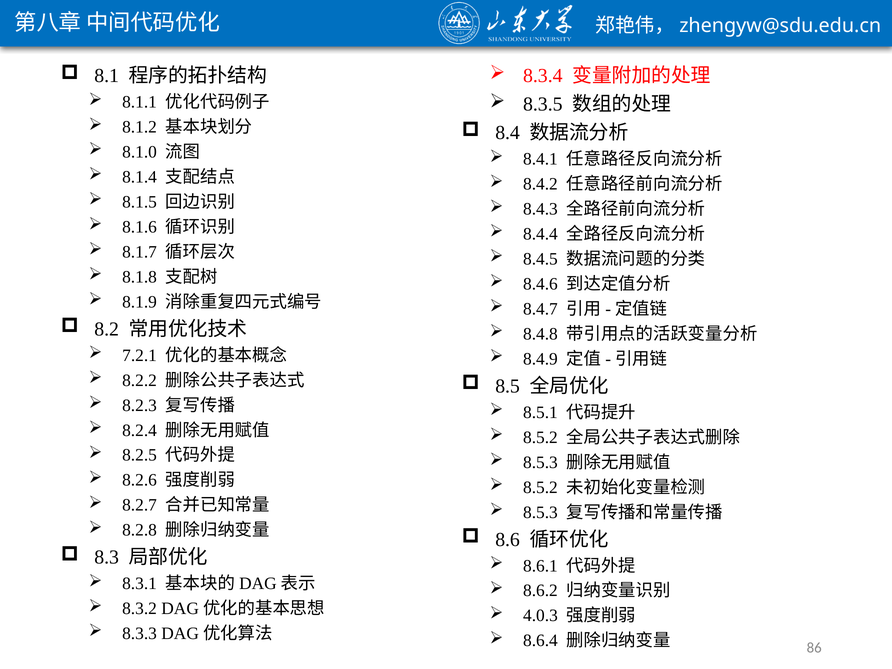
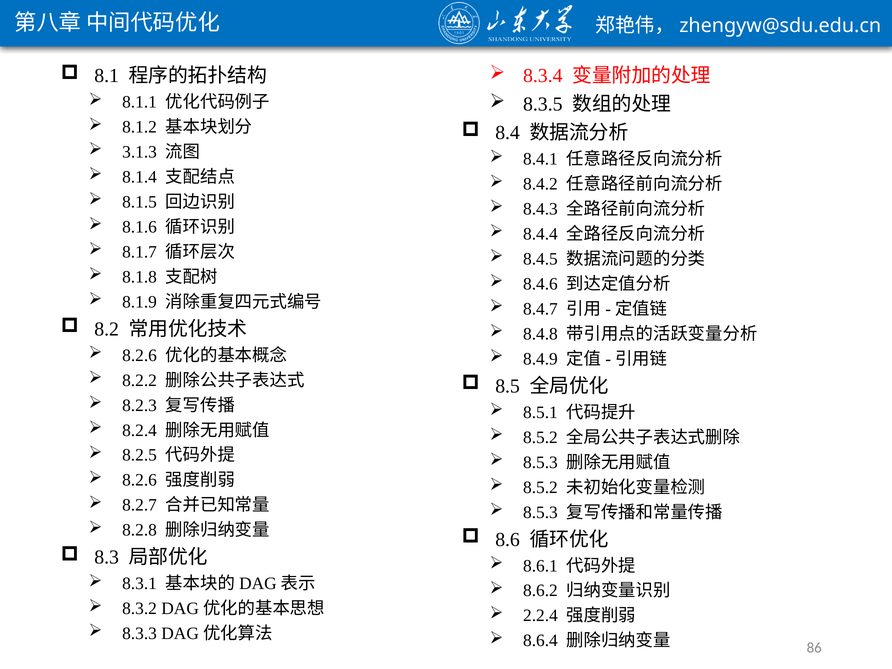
8.1.0: 8.1.0 -> 3.1.3
7.2.1 at (140, 355): 7.2.1 -> 8.2.6
4.0.3: 4.0.3 -> 2.2.4
